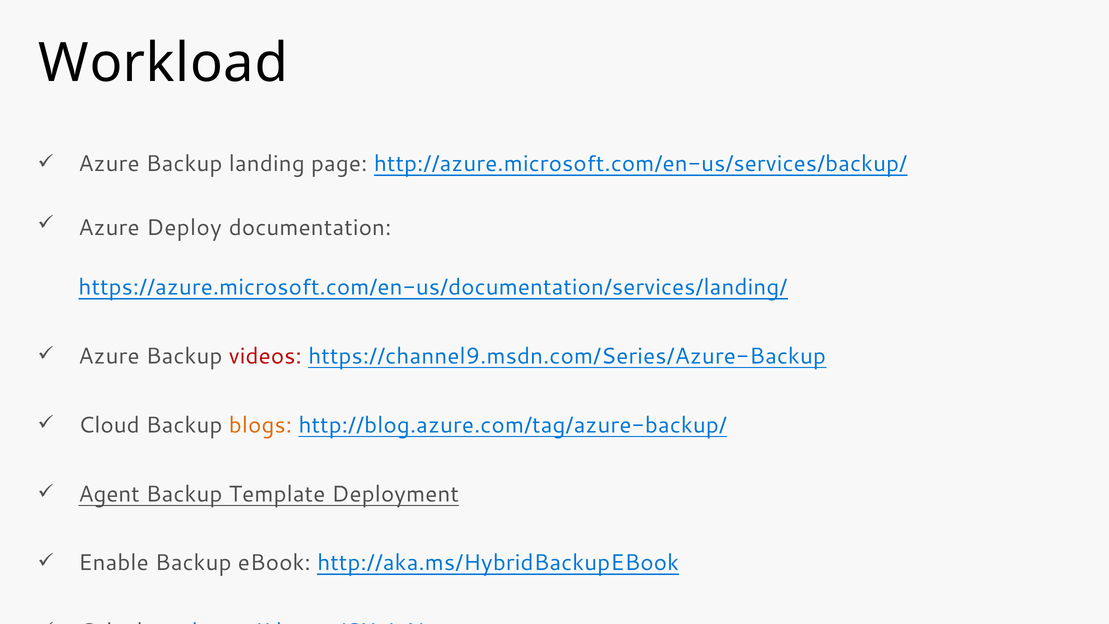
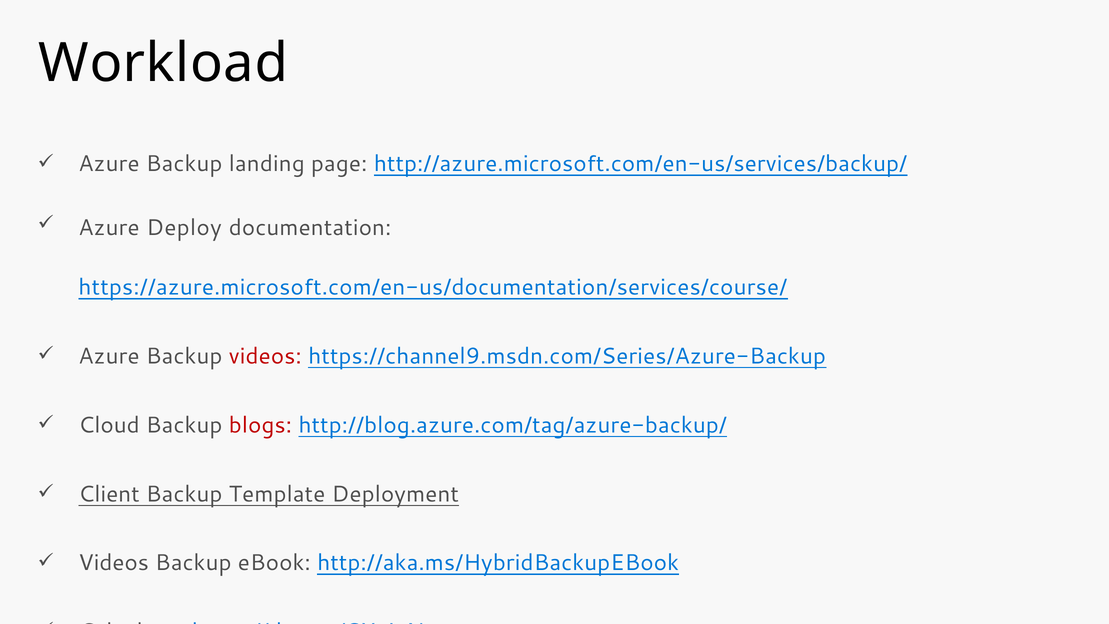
https://azure.microsoft.com/en-us/documentation/services/landing/: https://azure.microsoft.com/en-us/documentation/services/landing/ -> https://azure.microsoft.com/en-us/documentation/services/course/
blogs colour: orange -> red
Agent: Agent -> Client
Enable at (114, 563): Enable -> Videos
